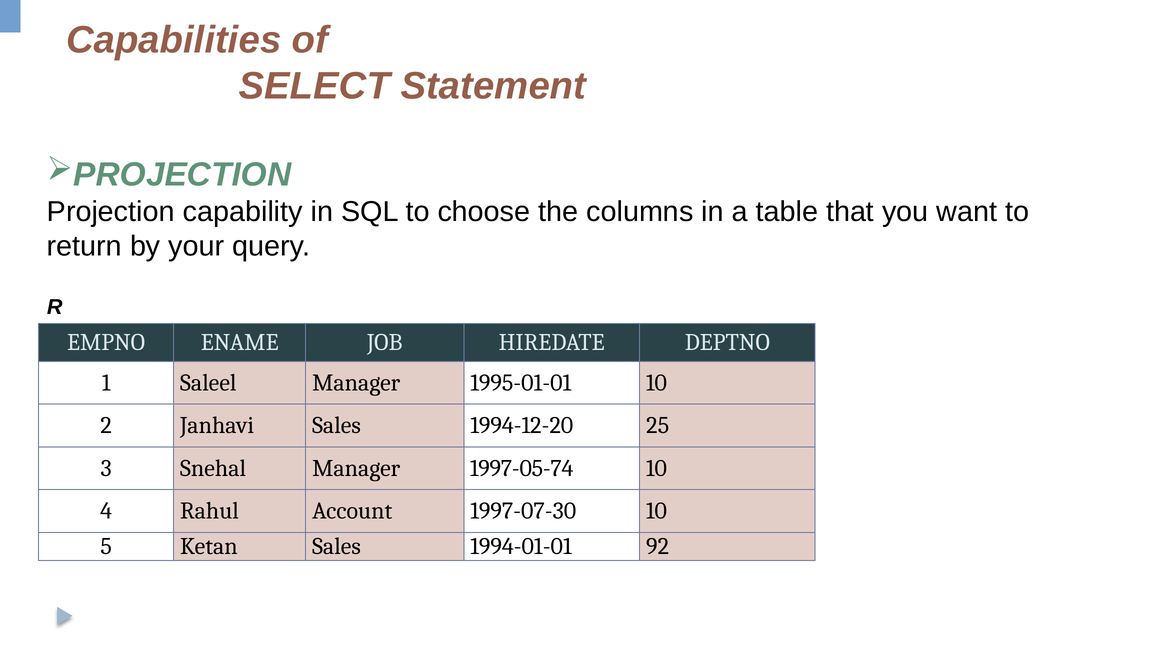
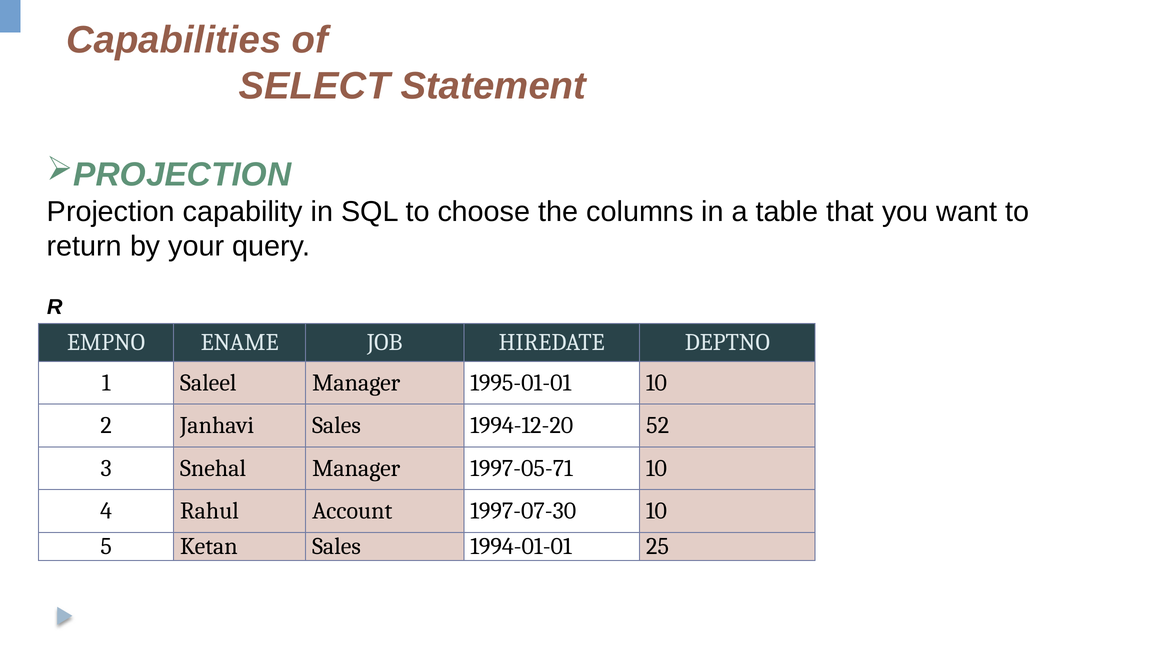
25: 25 -> 52
1997-05-74: 1997-05-74 -> 1997-05-71
92: 92 -> 25
